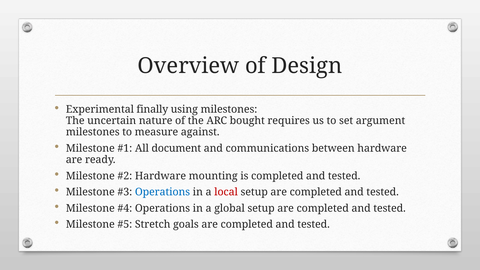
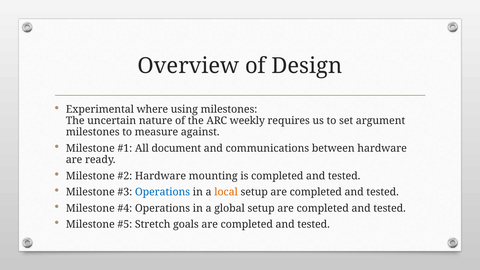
finally: finally -> where
bought: bought -> weekly
local colour: red -> orange
